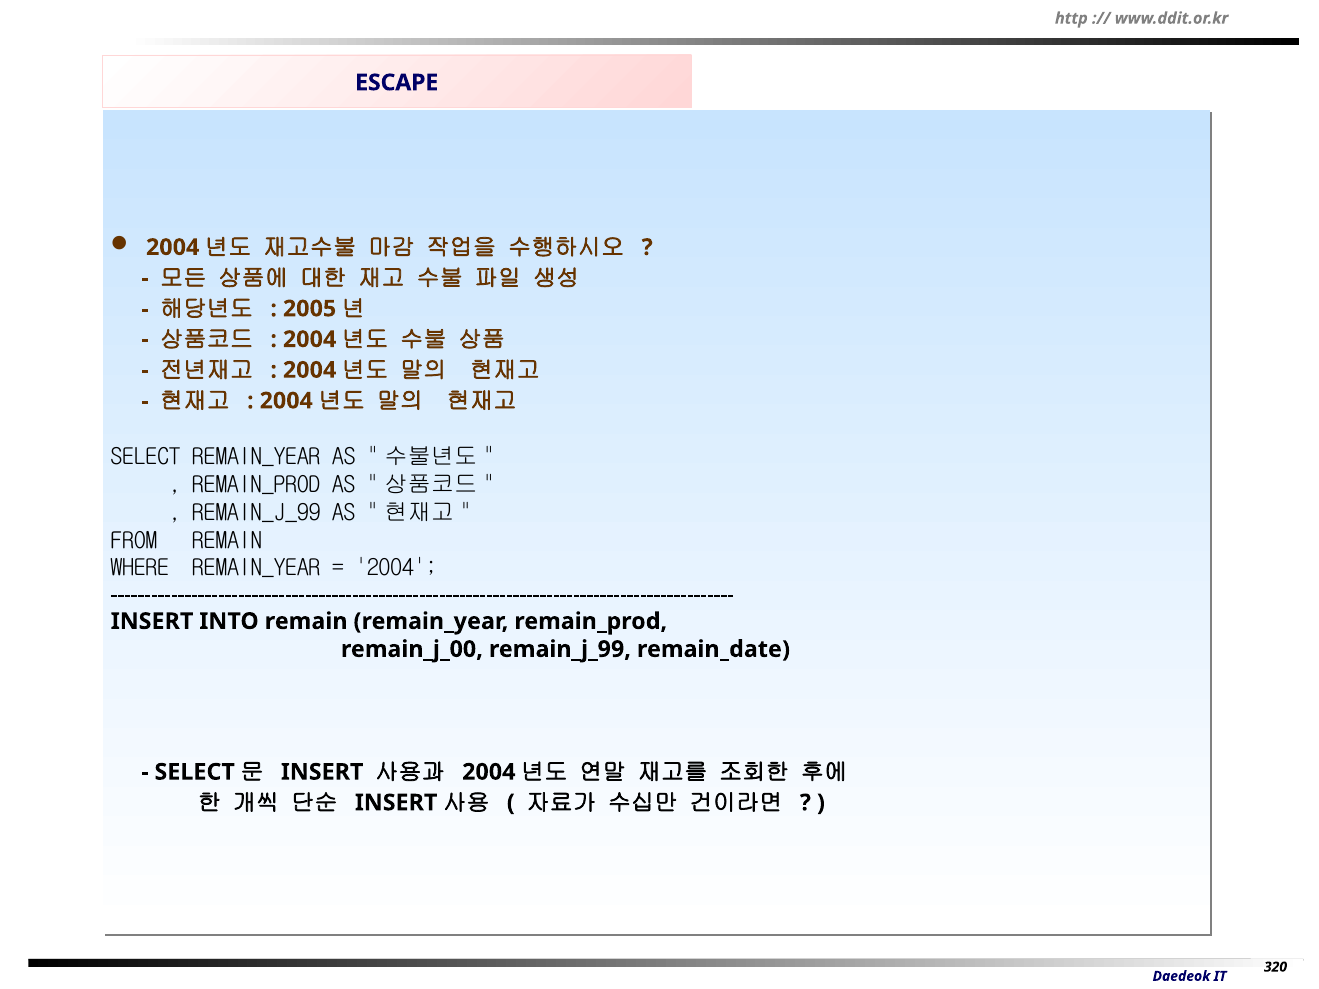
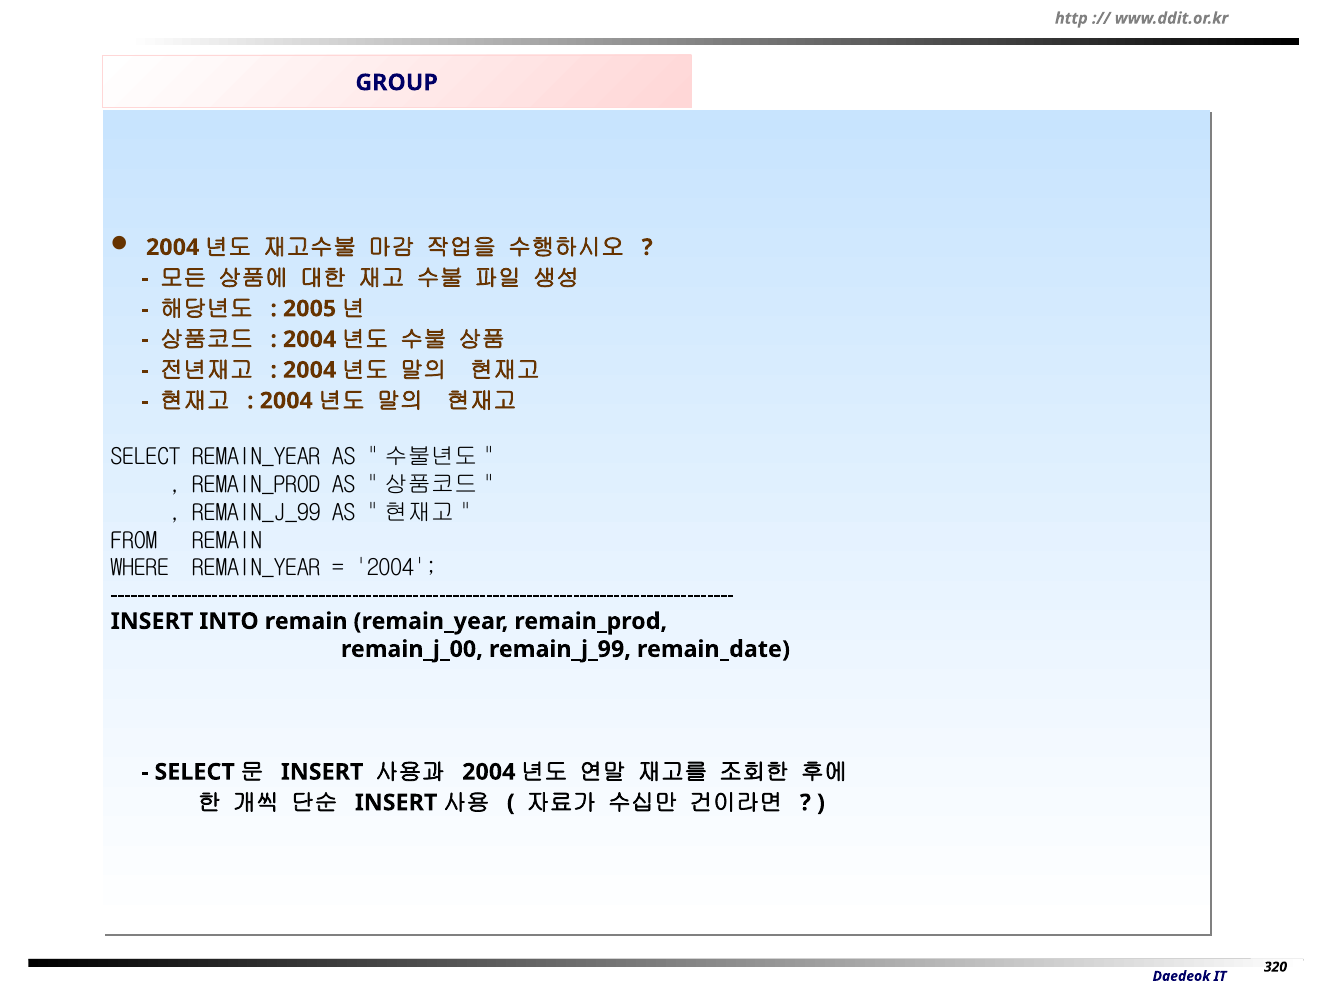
ESCAPE: ESCAPE -> GROUP
